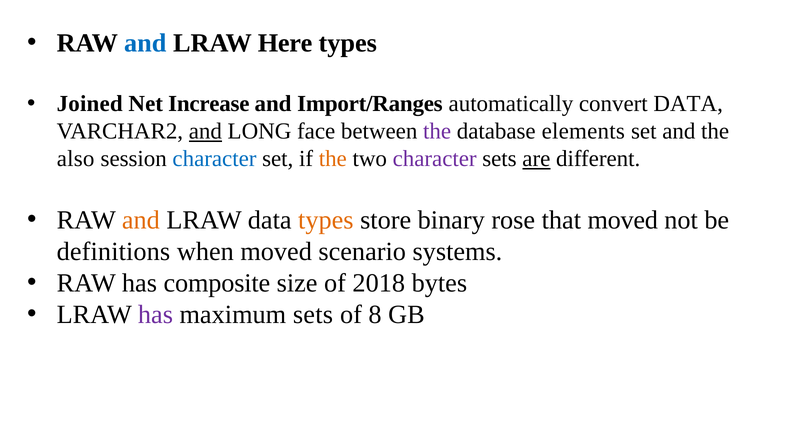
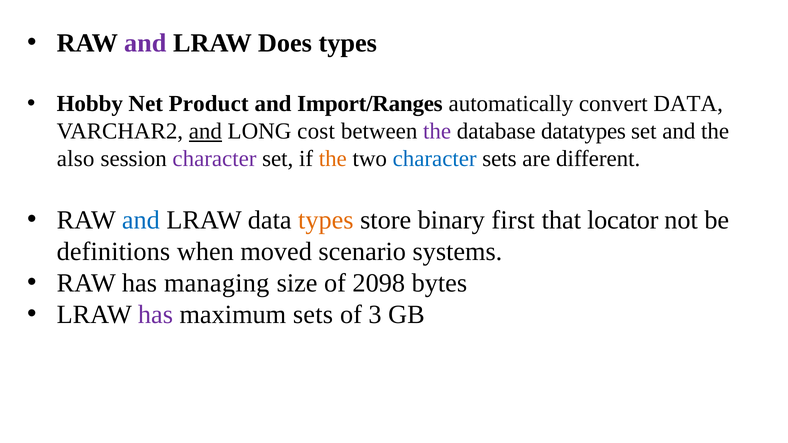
and at (145, 43) colour: blue -> purple
Here: Here -> Does
Joined: Joined -> Hobby
Increase: Increase -> Product
face: face -> cost
elements: elements -> datatypes
character at (214, 159) colour: blue -> purple
character at (435, 159) colour: purple -> blue
are underline: present -> none
and at (141, 220) colour: orange -> blue
rose: rose -> first
that moved: moved -> locator
composite: composite -> managing
2018: 2018 -> 2098
8: 8 -> 3
